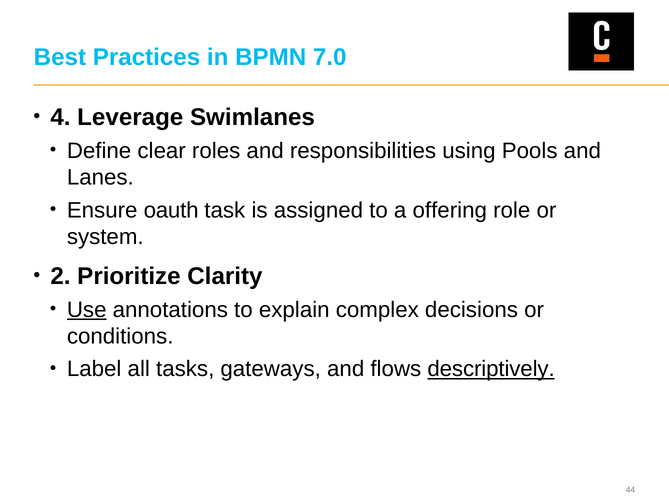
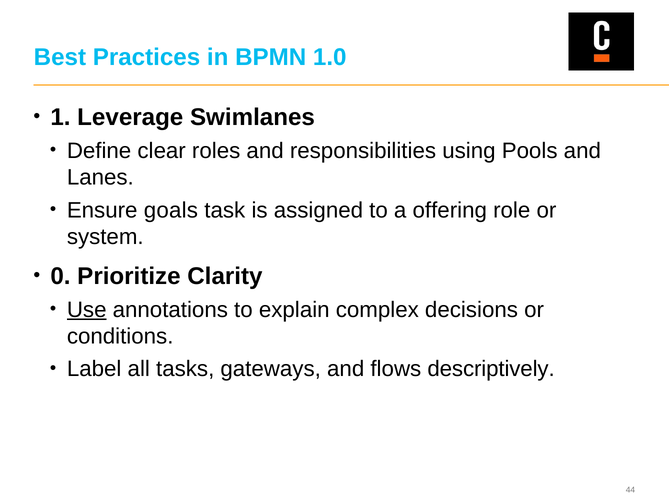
7.0: 7.0 -> 1.0
4: 4 -> 1
oauth: oauth -> goals
2: 2 -> 0
descriptively underline: present -> none
